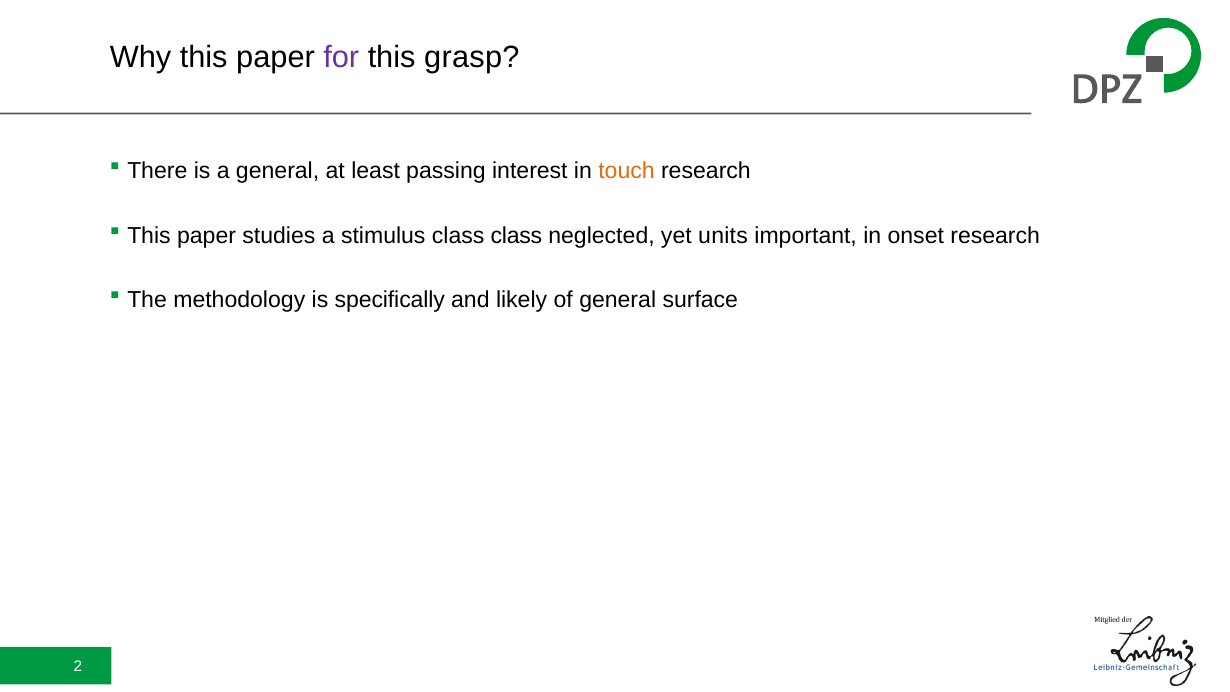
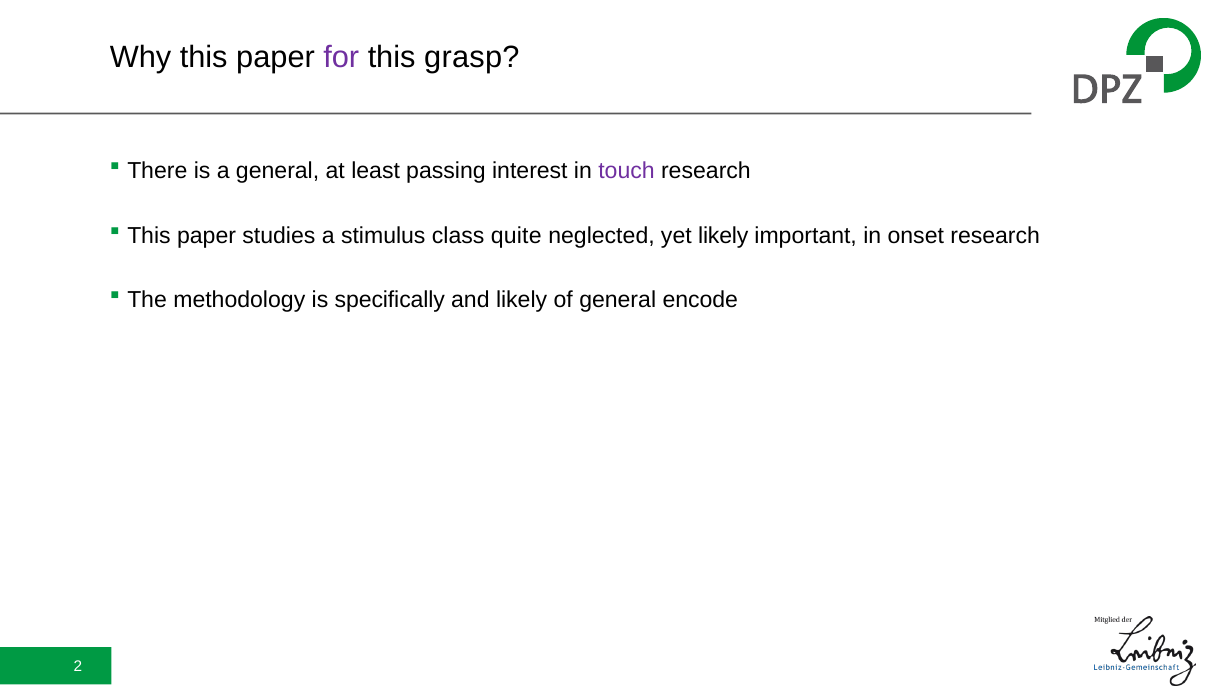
touch colour: orange -> purple
class class: class -> quite
yet units: units -> likely
surface: surface -> encode
